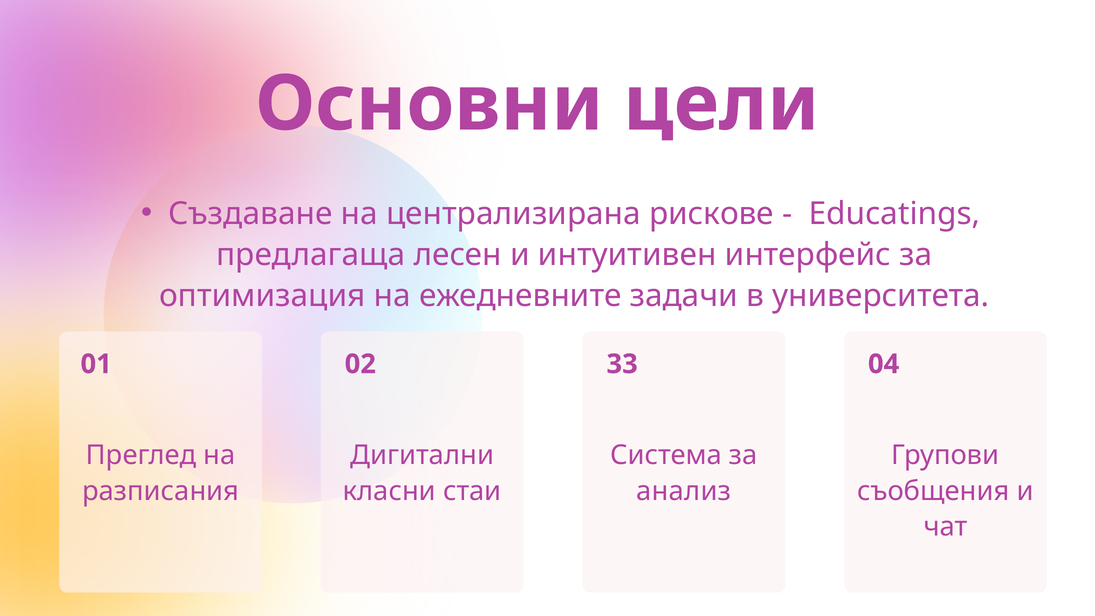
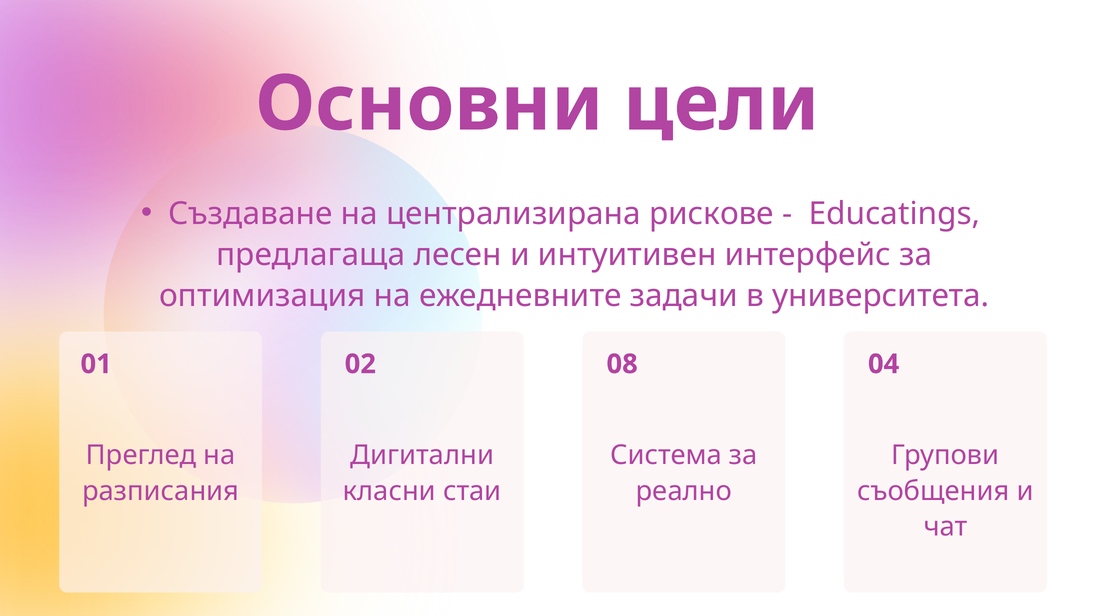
33: 33 -> 08
анализ: анализ -> реално
